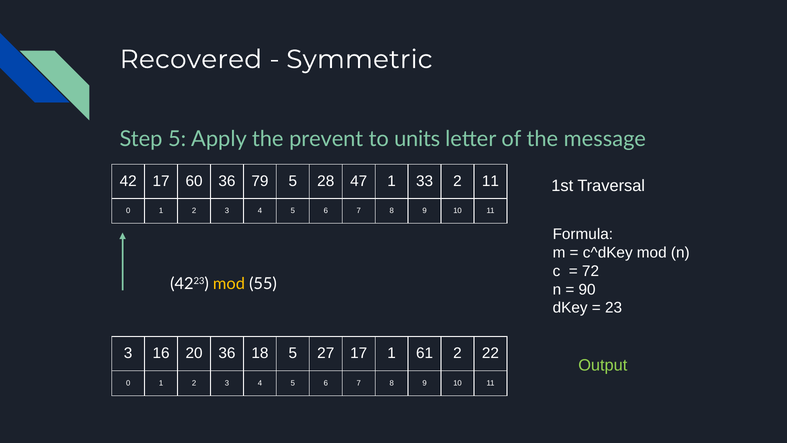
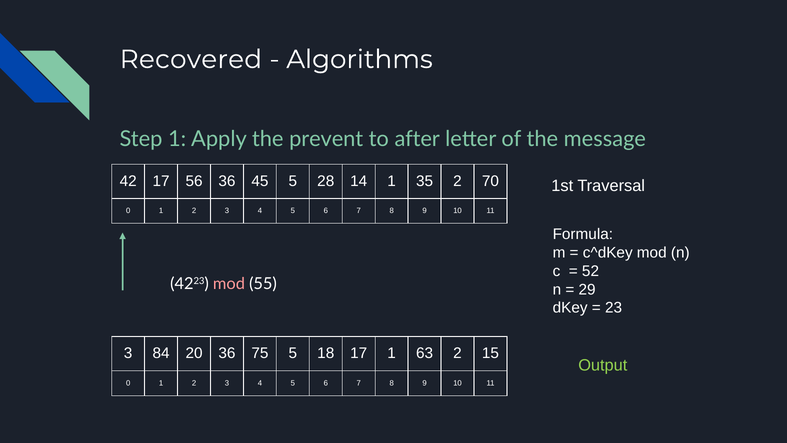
Symmetric: Symmetric -> Algorithms
Step 5: 5 -> 1
units: units -> after
60: 60 -> 56
79: 79 -> 45
47: 47 -> 14
33: 33 -> 35
2 11: 11 -> 70
72: 72 -> 52
mod at (229, 284) colour: yellow -> pink
90: 90 -> 29
16: 16 -> 84
18: 18 -> 75
27: 27 -> 18
61: 61 -> 63
22: 22 -> 15
